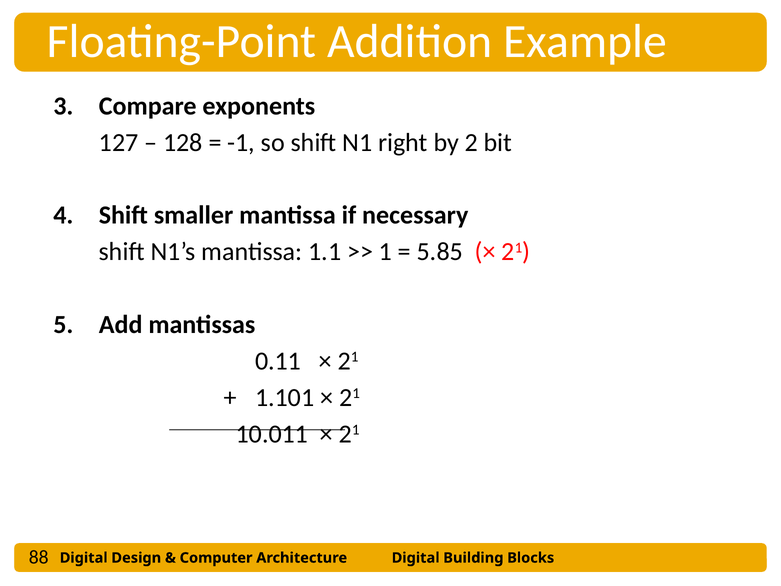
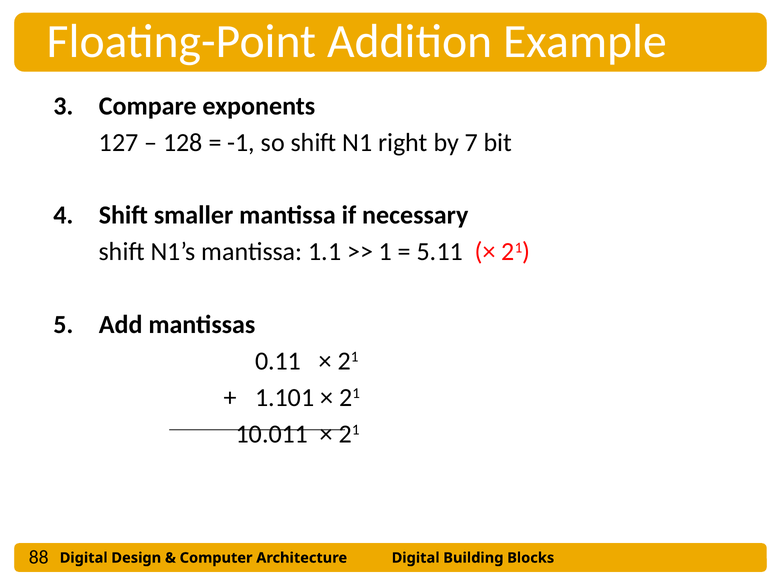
2: 2 -> 7
5.85: 5.85 -> 5.11
